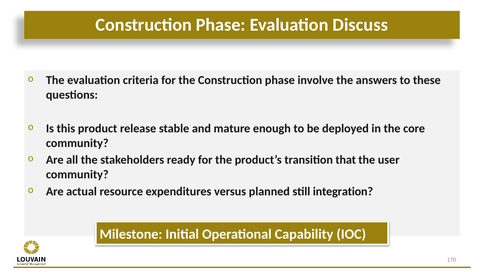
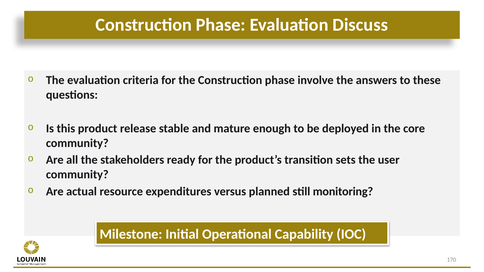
that: that -> sets
integration: integration -> monitoring
